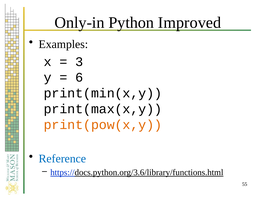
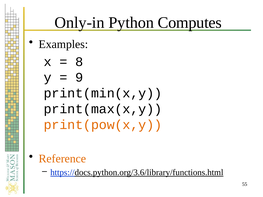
Improved: Improved -> Computes
3: 3 -> 8
6: 6 -> 9
Reference colour: blue -> orange
